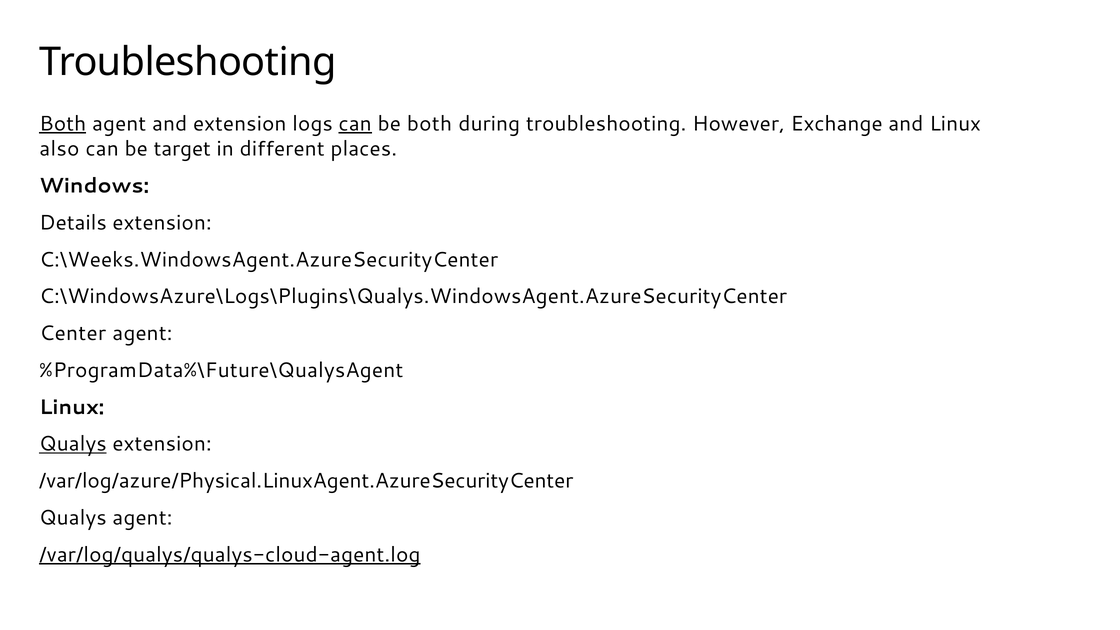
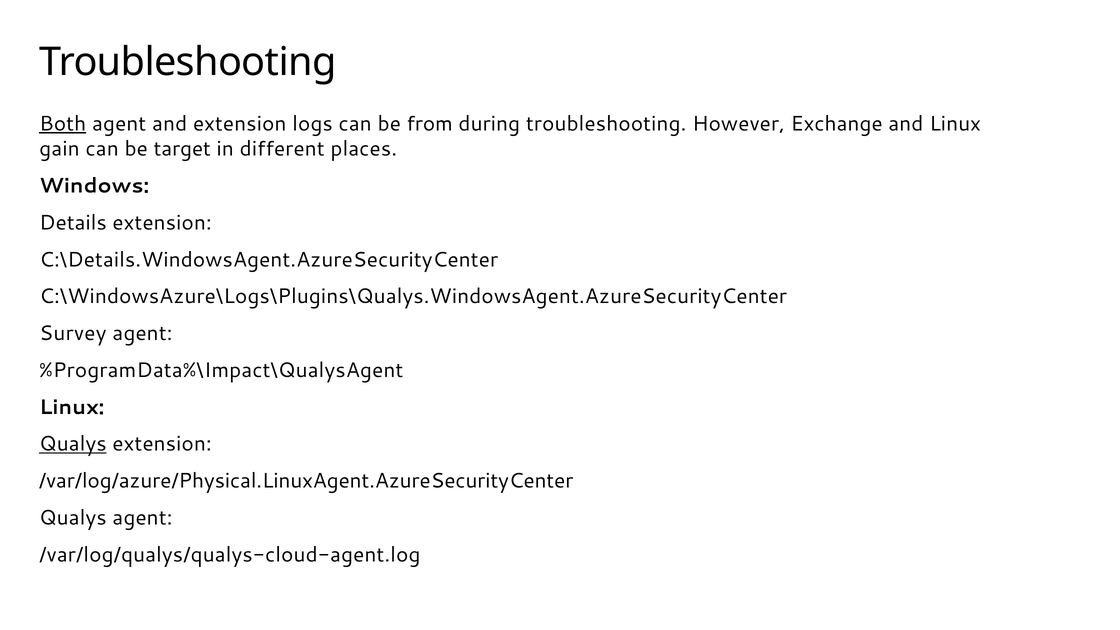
can at (355, 124) underline: present -> none
be both: both -> from
also: also -> gain
C:\Weeks.WindowsAgent.AzureSecurityCenter: C:\Weeks.WindowsAgent.AzureSecurityCenter -> C:\Details.WindowsAgent.AzureSecurityCenter
Center: Center -> Survey
%ProgramData%\Future\QualysAgent: %ProgramData%\Future\QualysAgent -> %ProgramData%\Impact\QualysAgent
/var/log/qualys/qualys-cloud-agent.log underline: present -> none
